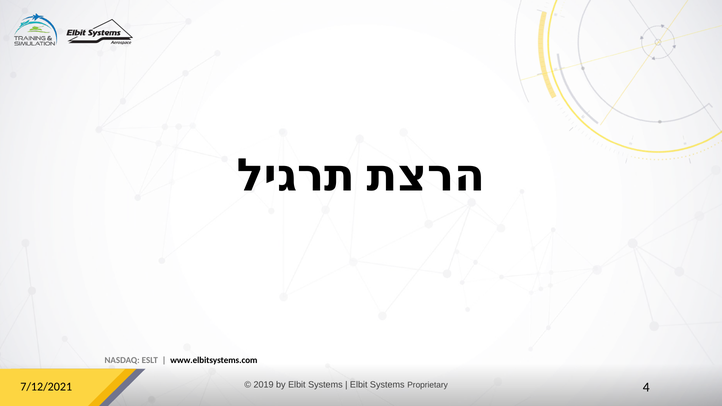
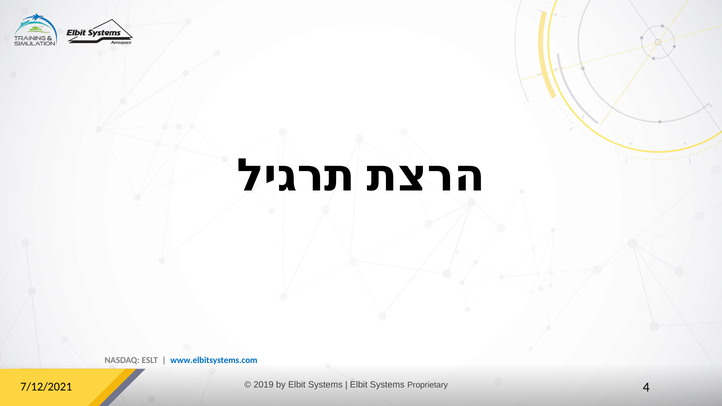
www.elbitsystems.com colour: black -> blue
